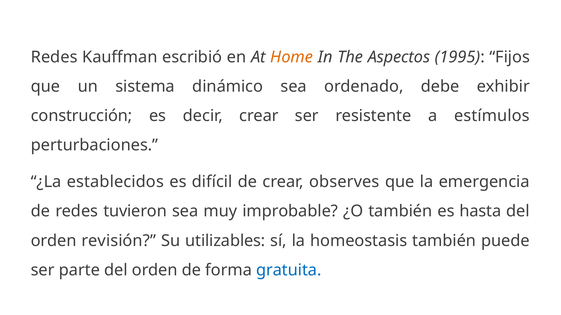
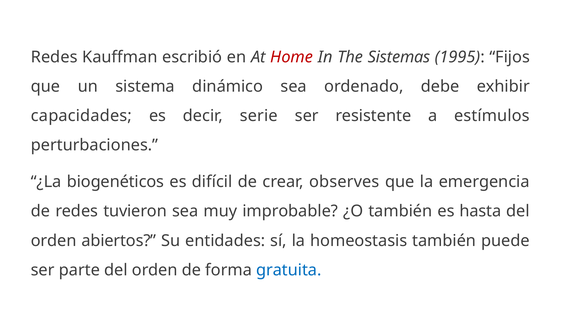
Home colour: orange -> red
Aspectos: Aspectos -> Sistemas
construcción: construcción -> capacidades
decir crear: crear -> serie
establecidos: establecidos -> biogenéticos
revisión: revisión -> abiertos
utilizables: utilizables -> entidades
